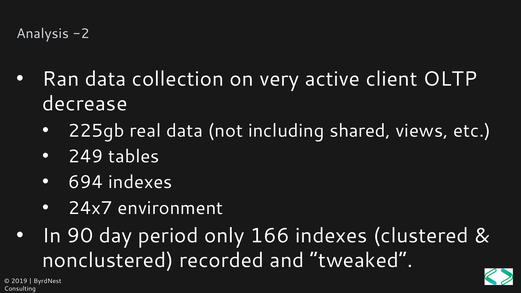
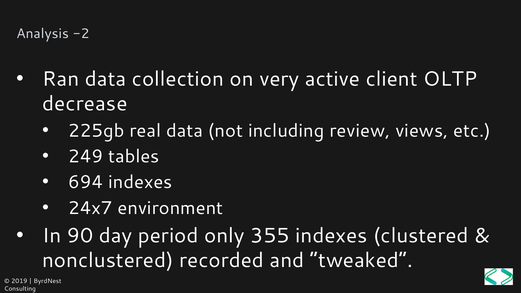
shared: shared -> review
166: 166 -> 355
